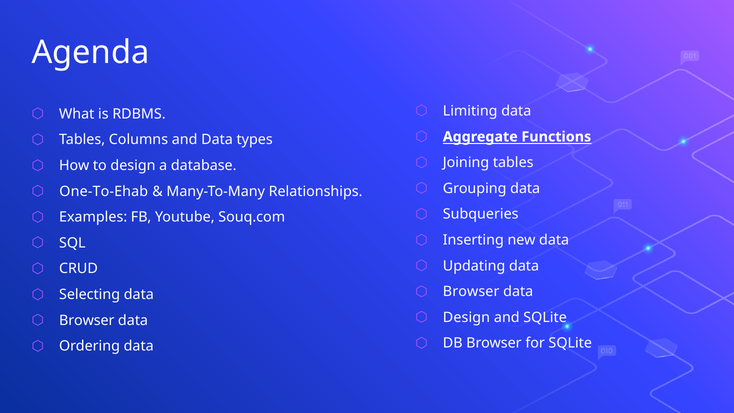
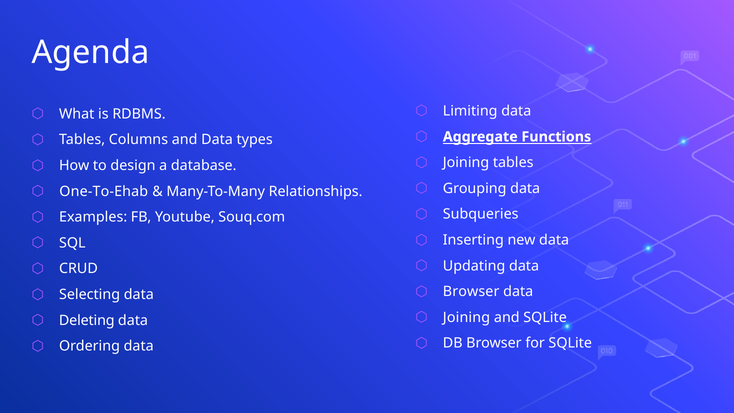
Design at (466, 317): Design -> Joining
Browser at (87, 320): Browser -> Deleting
